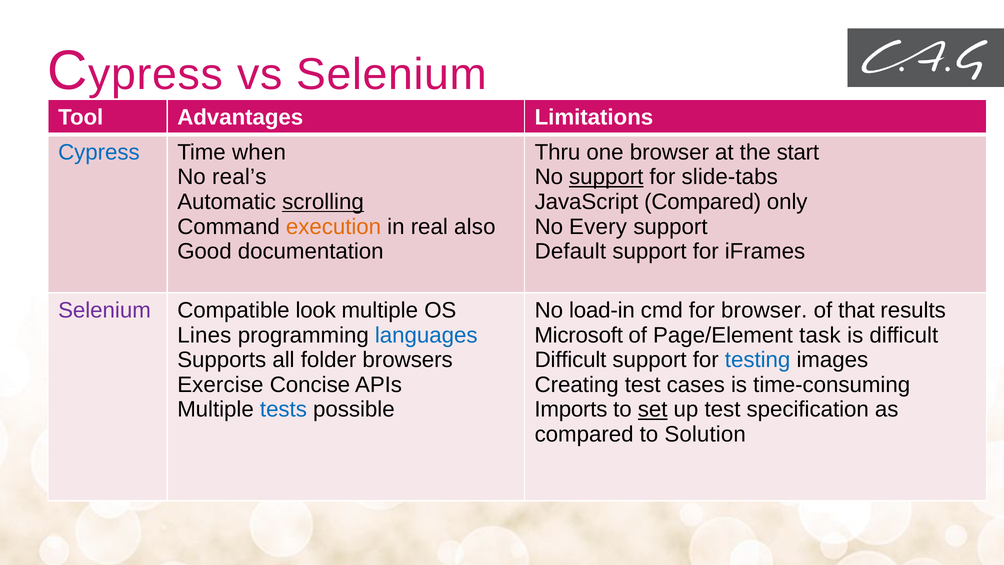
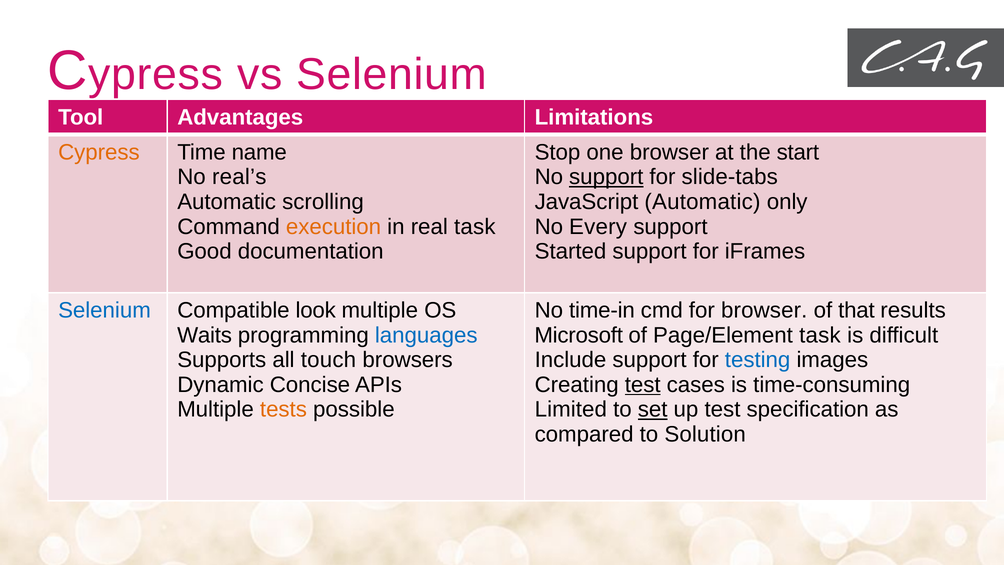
Cypress colour: blue -> orange
when: when -> name
Thru: Thru -> Stop
scrolling underline: present -> none
JavaScript Compared: Compared -> Automatic
real also: also -> task
Default: Default -> Started
Selenium at (104, 310) colour: purple -> blue
load-in: load-in -> time-in
Lines: Lines -> Waits
folder: folder -> touch
Difficult at (571, 360): Difficult -> Include
Exercise: Exercise -> Dynamic
test at (643, 385) underline: none -> present
tests colour: blue -> orange
Imports: Imports -> Limited
